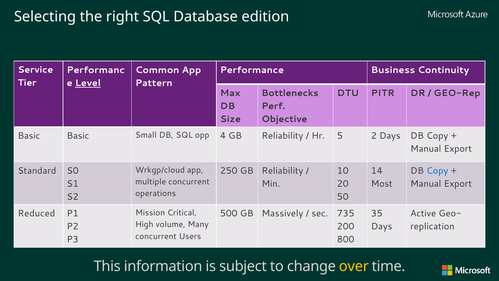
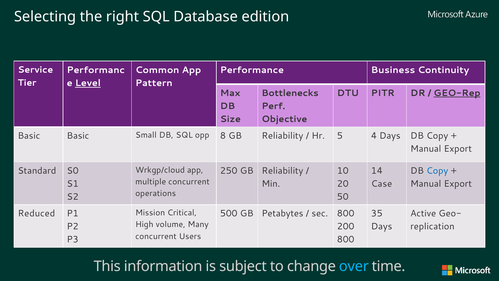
GEO-Rep underline: none -> present
4: 4 -> 8
2: 2 -> 4
Most: Most -> Case
Massively: Massively -> Petabytes
sec 735: 735 -> 800
over colour: yellow -> light blue
